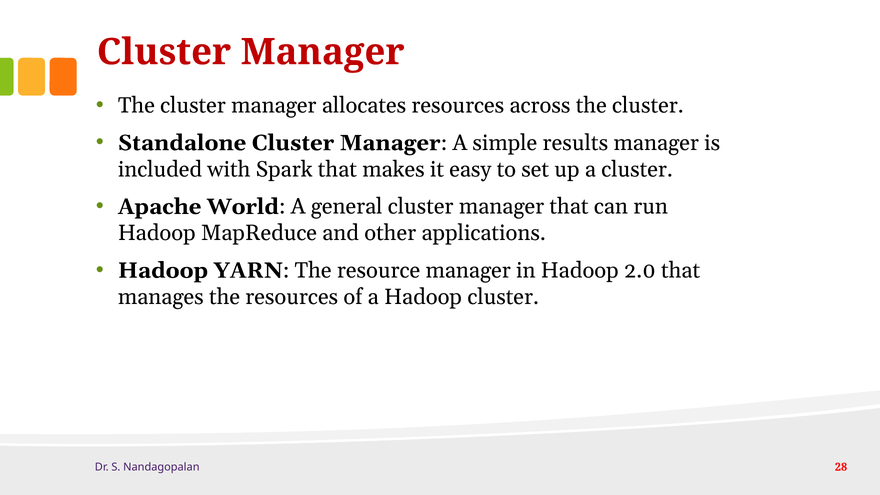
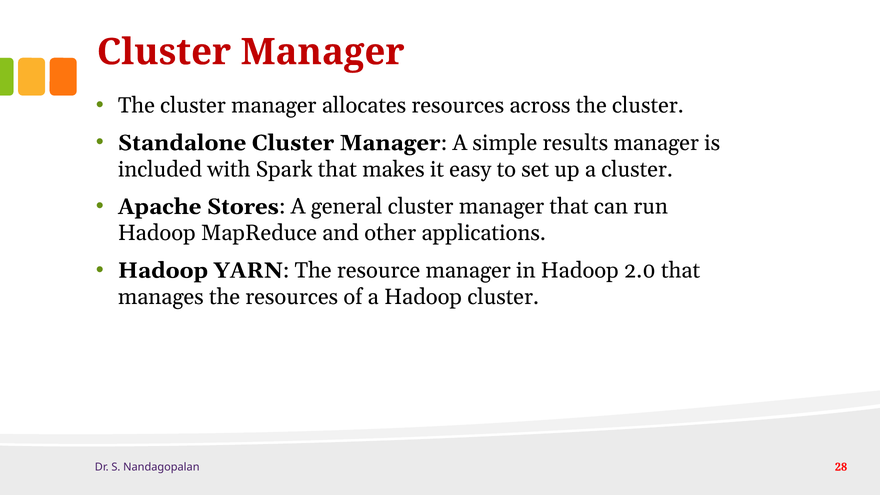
World: World -> Stores
